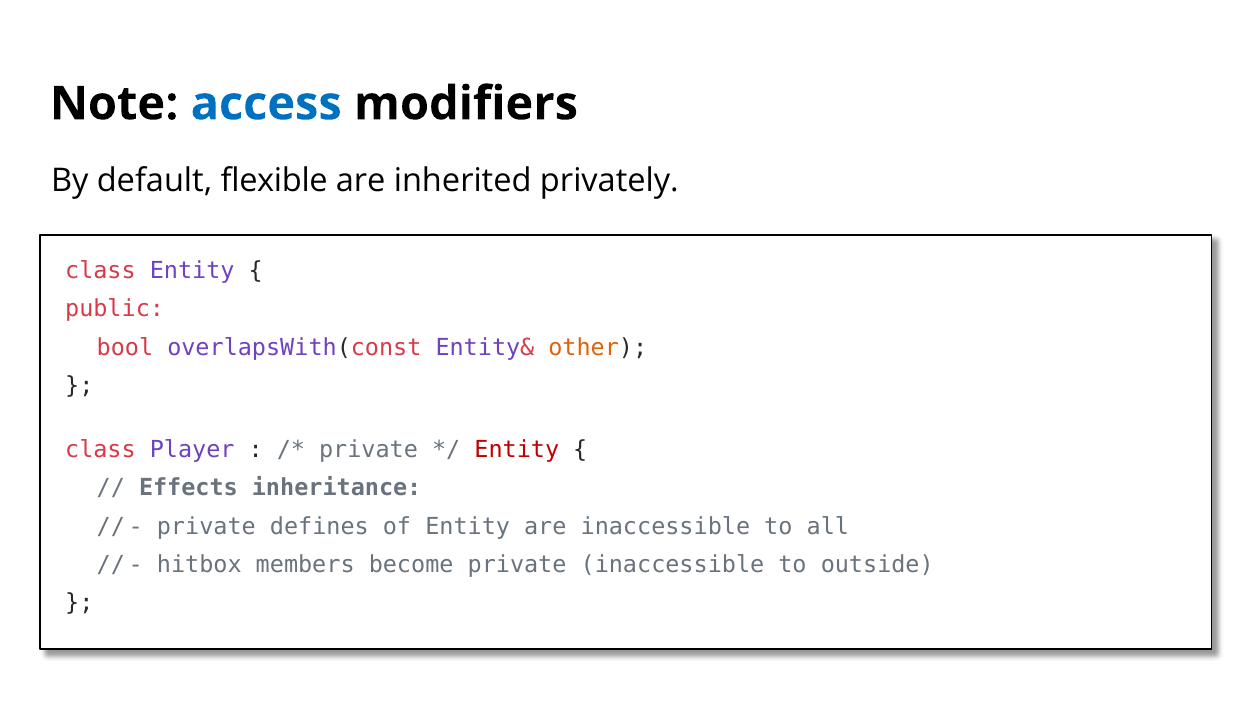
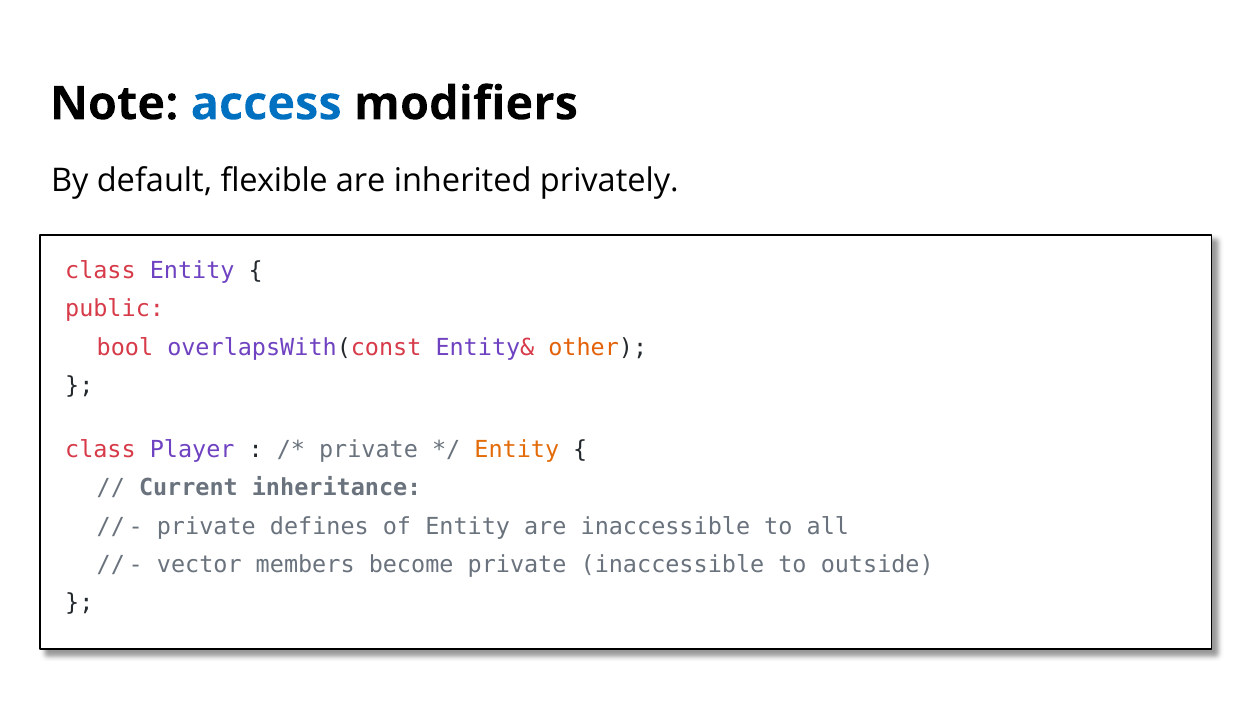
Entity at (517, 450) colour: red -> orange
Effects: Effects -> Current
hitbox: hitbox -> vector
